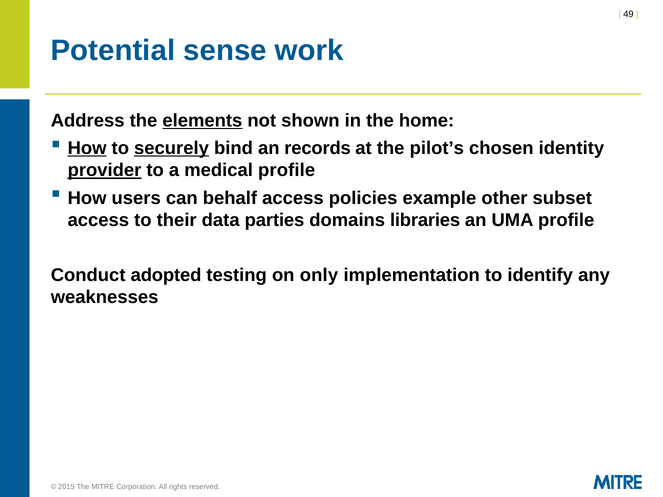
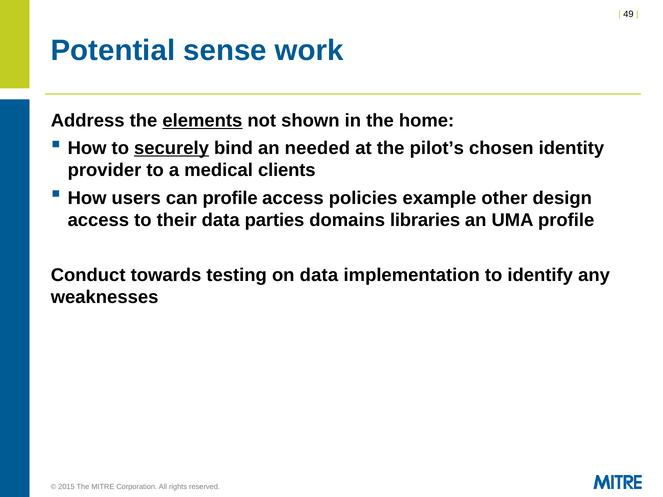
How at (87, 148) underline: present -> none
records: records -> needed
provider underline: present -> none
medical profile: profile -> clients
can behalf: behalf -> profile
subset: subset -> design
adopted: adopted -> towards
on only: only -> data
